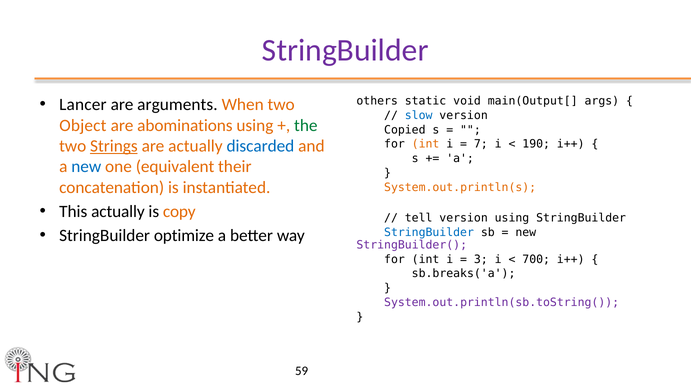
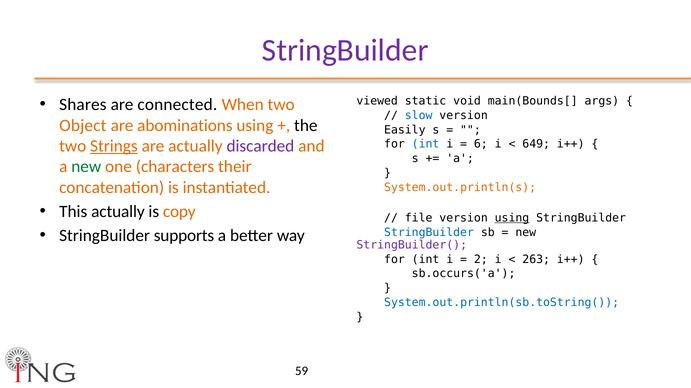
Lancer: Lancer -> Shares
arguments: arguments -> connected
others: others -> viewed
main(Output[: main(Output[ -> main(Bounds[
the colour: green -> black
Copied: Copied -> Easily
discarded colour: blue -> purple
int at (426, 144) colour: orange -> blue
7: 7 -> 6
190: 190 -> 649
new at (86, 167) colour: blue -> green
equivalent: equivalent -> characters
tell: tell -> file
using at (512, 218) underline: none -> present
optimize: optimize -> supports
3: 3 -> 2
700: 700 -> 263
sb.breaks('a: sb.breaks('a -> sb.occurs('a
System.out.println(sb.toString( colour: purple -> blue
